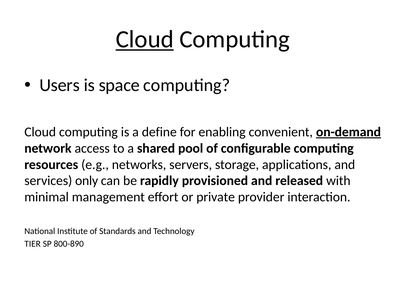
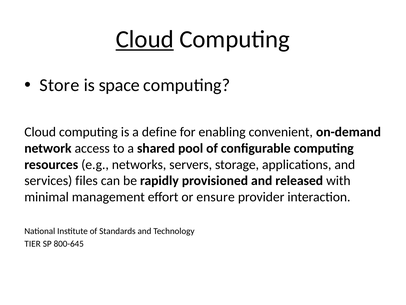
Users: Users -> Store
on-demand underline: present -> none
only: only -> files
private: private -> ensure
800-890: 800-890 -> 800-645
